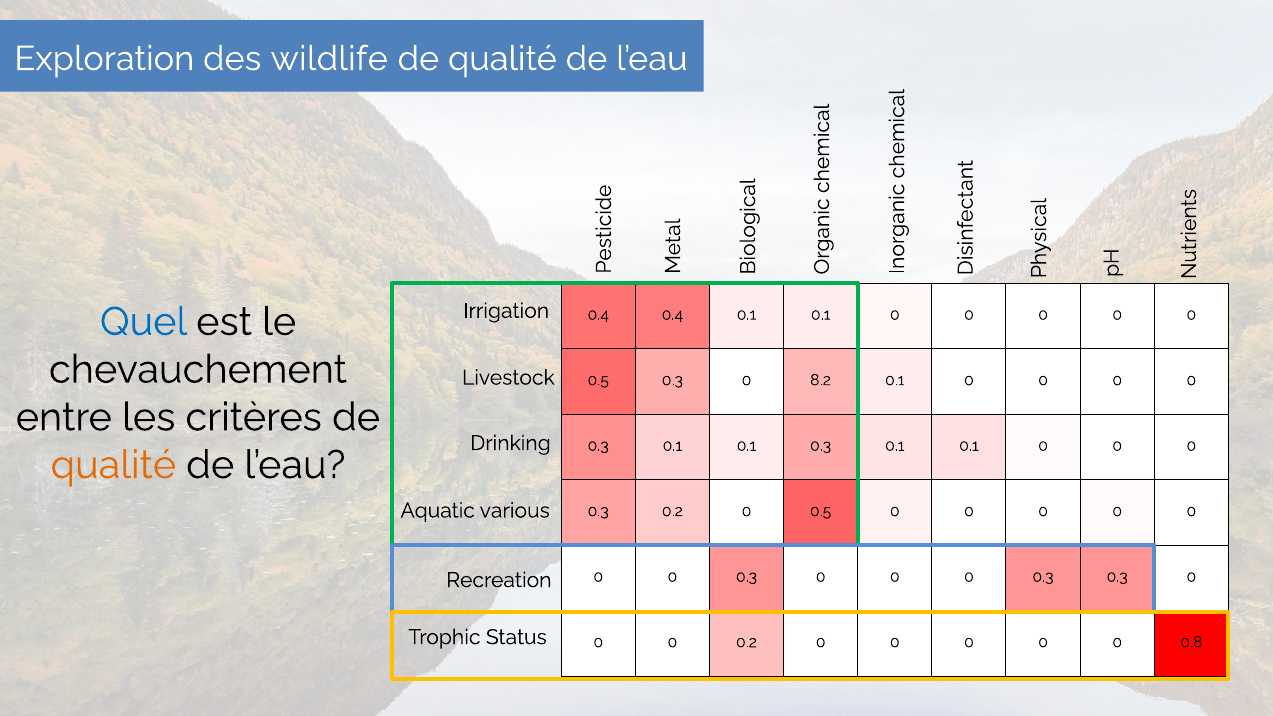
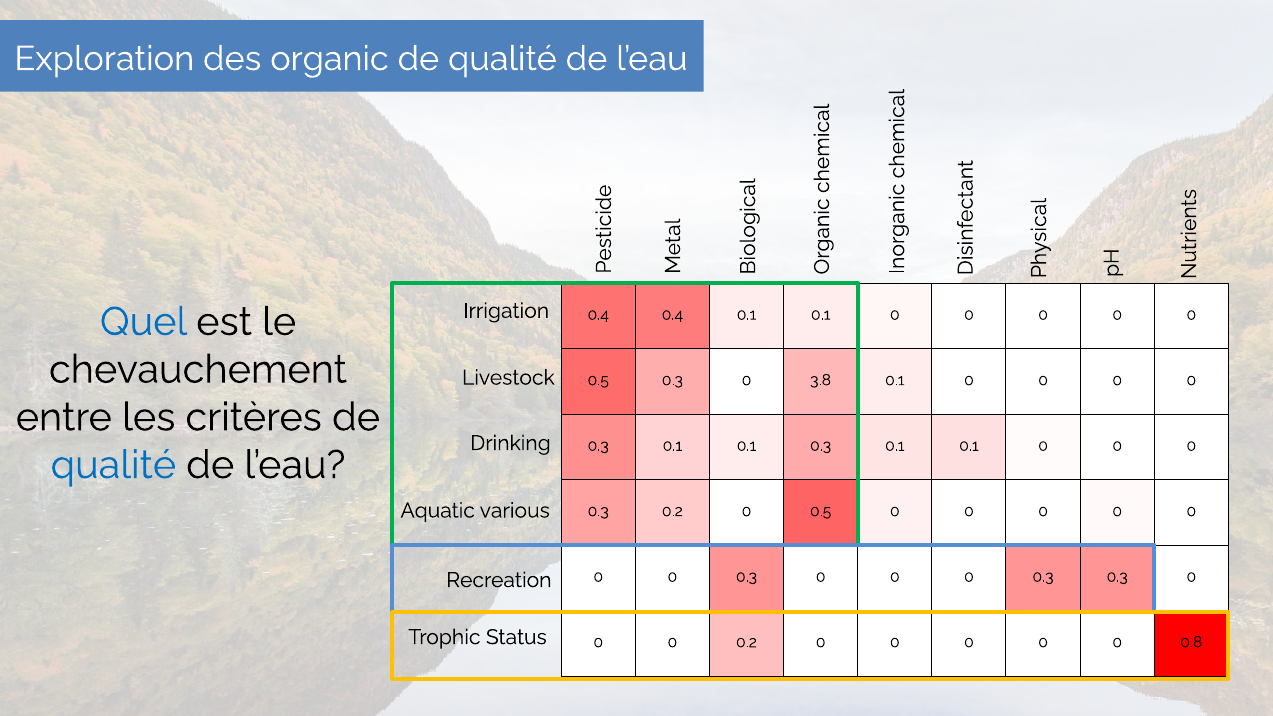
wildlife: wildlife -> organic
8.2: 8.2 -> 3.8
qualité at (113, 465) colour: orange -> blue
